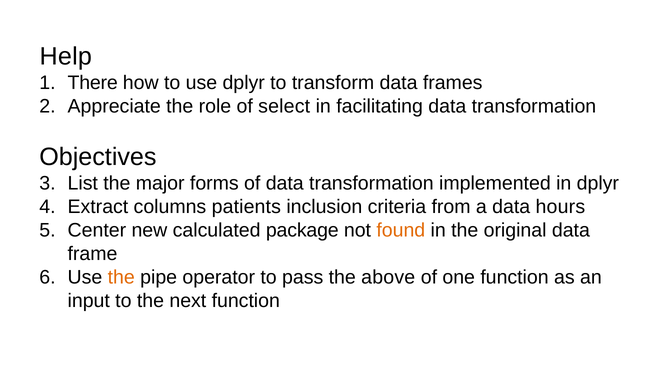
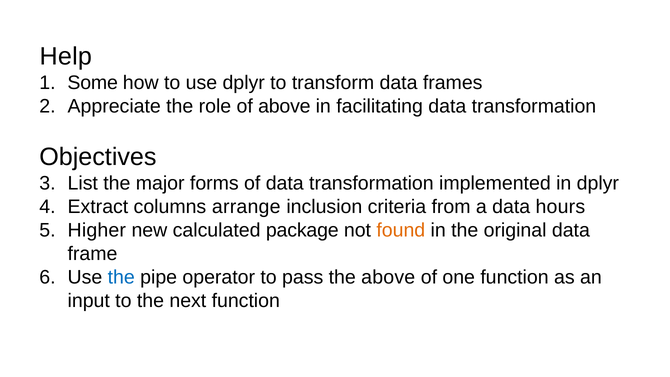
There: There -> Some
of select: select -> above
patients: patients -> arrange
Center: Center -> Higher
the at (121, 277) colour: orange -> blue
